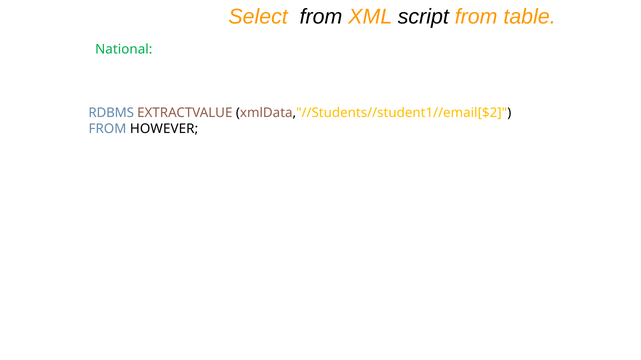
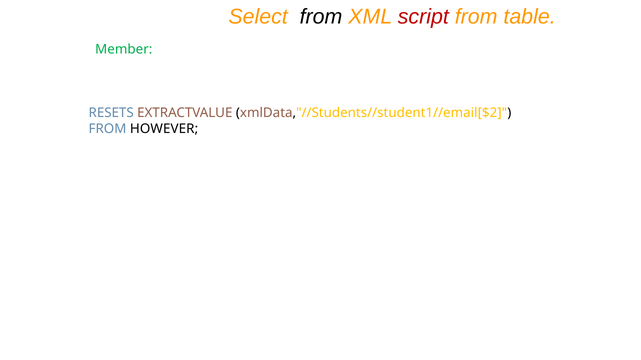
script colour: black -> red
National: National -> Member
RDBMS: RDBMS -> RESETS
